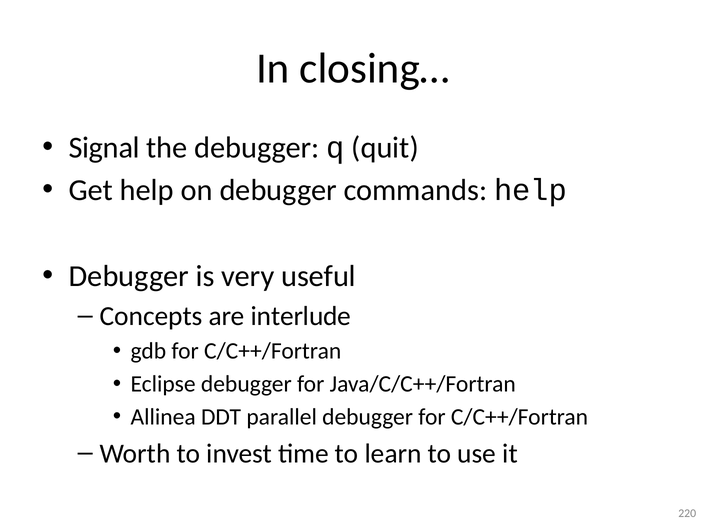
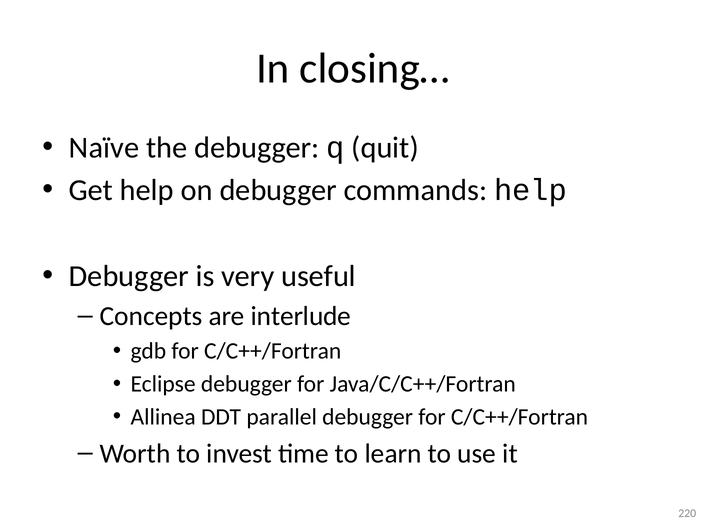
Signal: Signal -> Naïve
